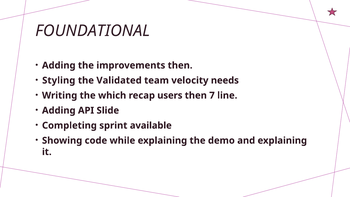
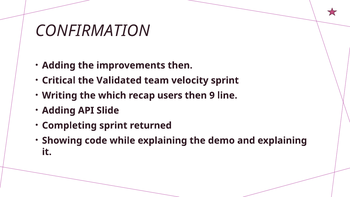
FOUNDATIONAL: FOUNDATIONAL -> CONFIRMATION
Styling: Styling -> Critical
velocity needs: needs -> sprint
7: 7 -> 9
available: available -> returned
